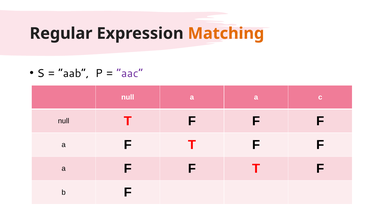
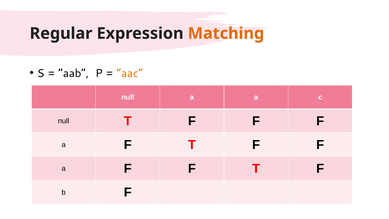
aac colour: purple -> orange
